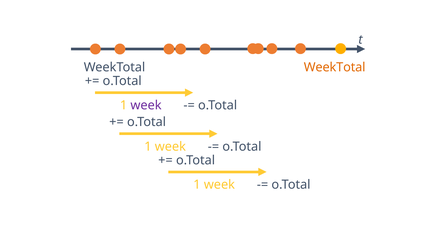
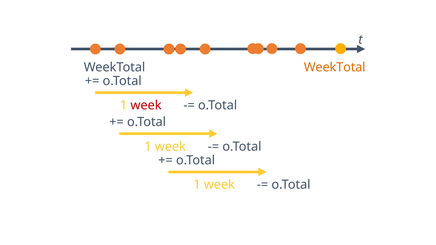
week at (146, 106) colour: purple -> red
